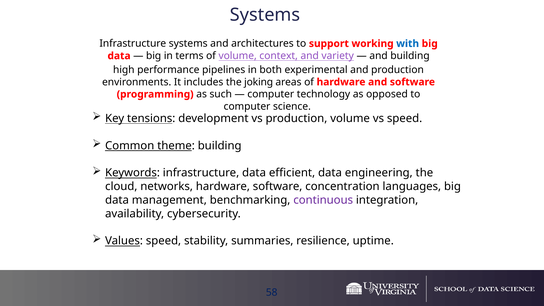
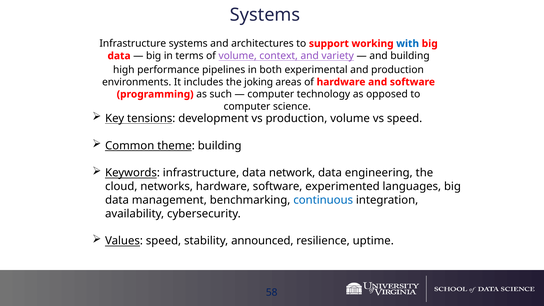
efficient: efficient -> network
concentration: concentration -> experimented
continuous colour: purple -> blue
summaries: summaries -> announced
